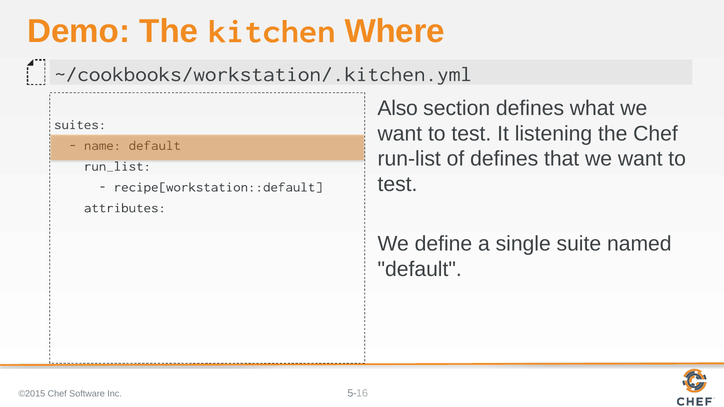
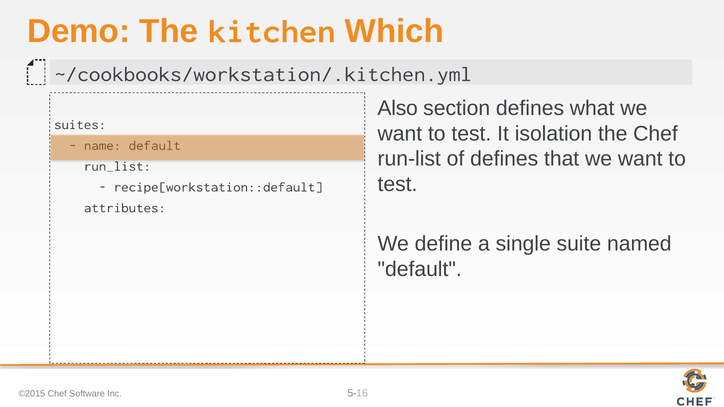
Where: Where -> Which
listening: listening -> isolation
